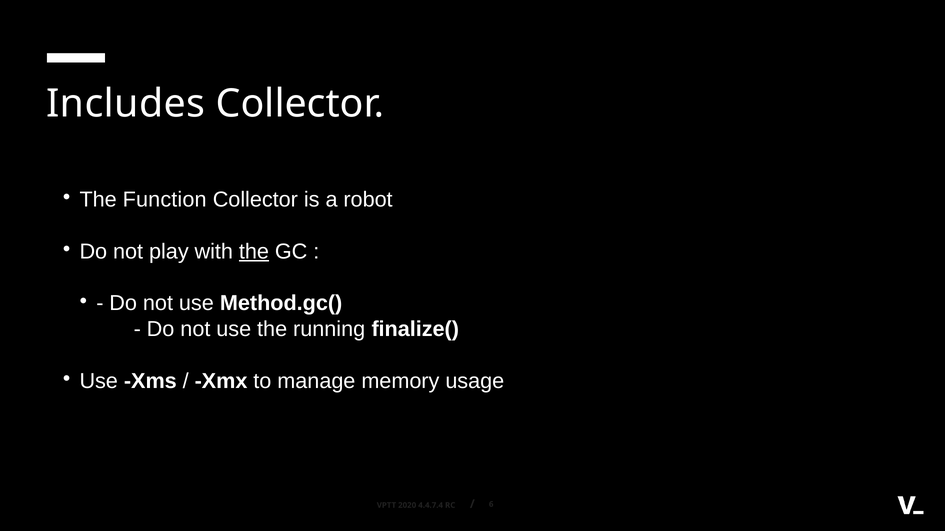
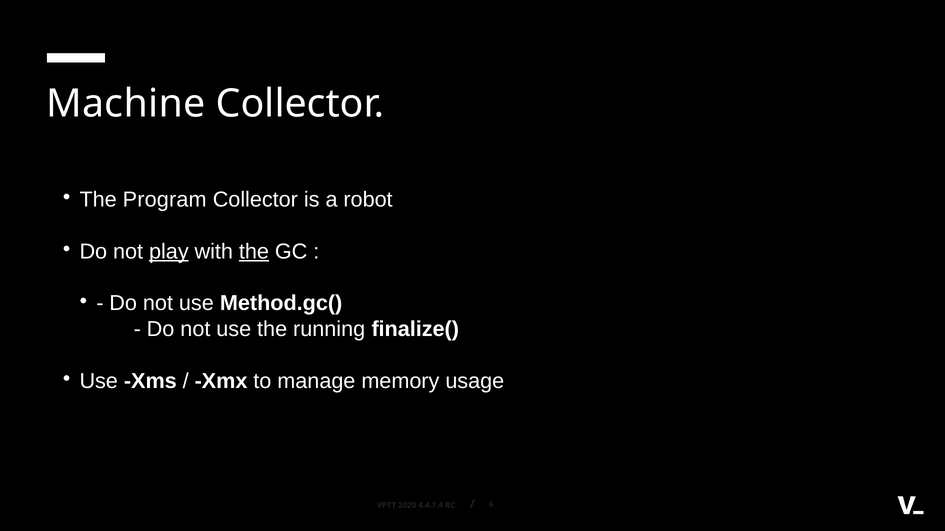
Includes: Includes -> Machine
Function: Function -> Program
play underline: none -> present
